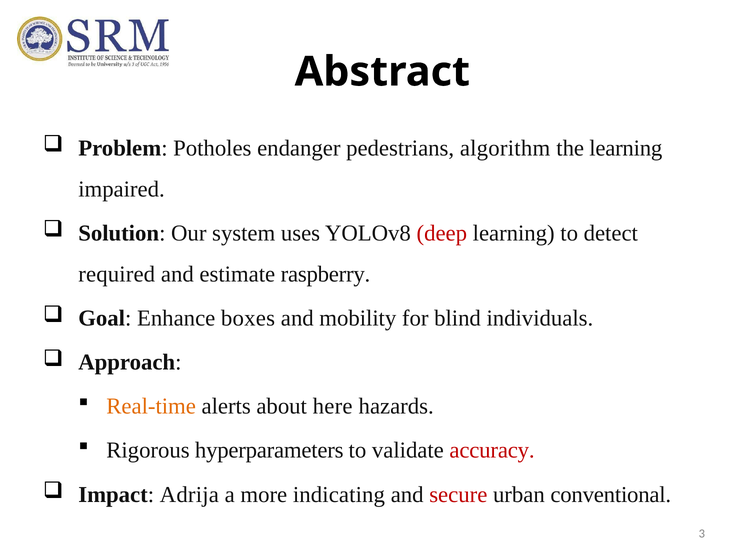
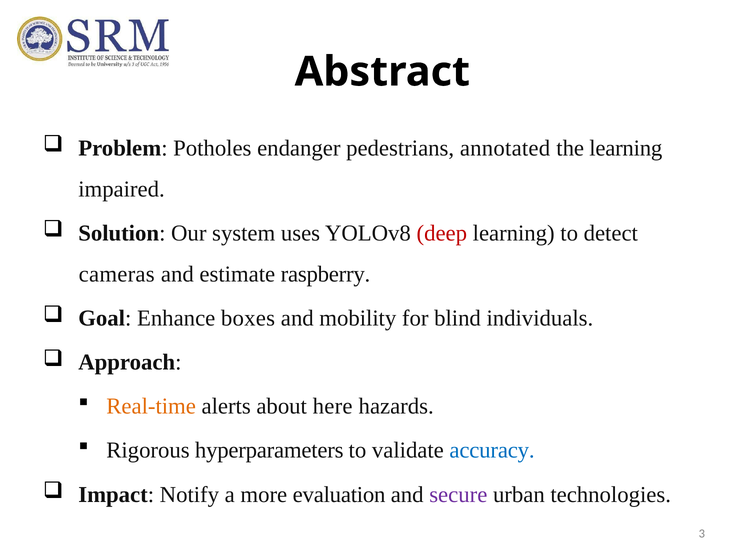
algorithm: algorithm -> annotated
required: required -> cameras
accuracy colour: red -> blue
Adrija: Adrija -> Notify
indicating: indicating -> evaluation
secure colour: red -> purple
conventional: conventional -> technologies
